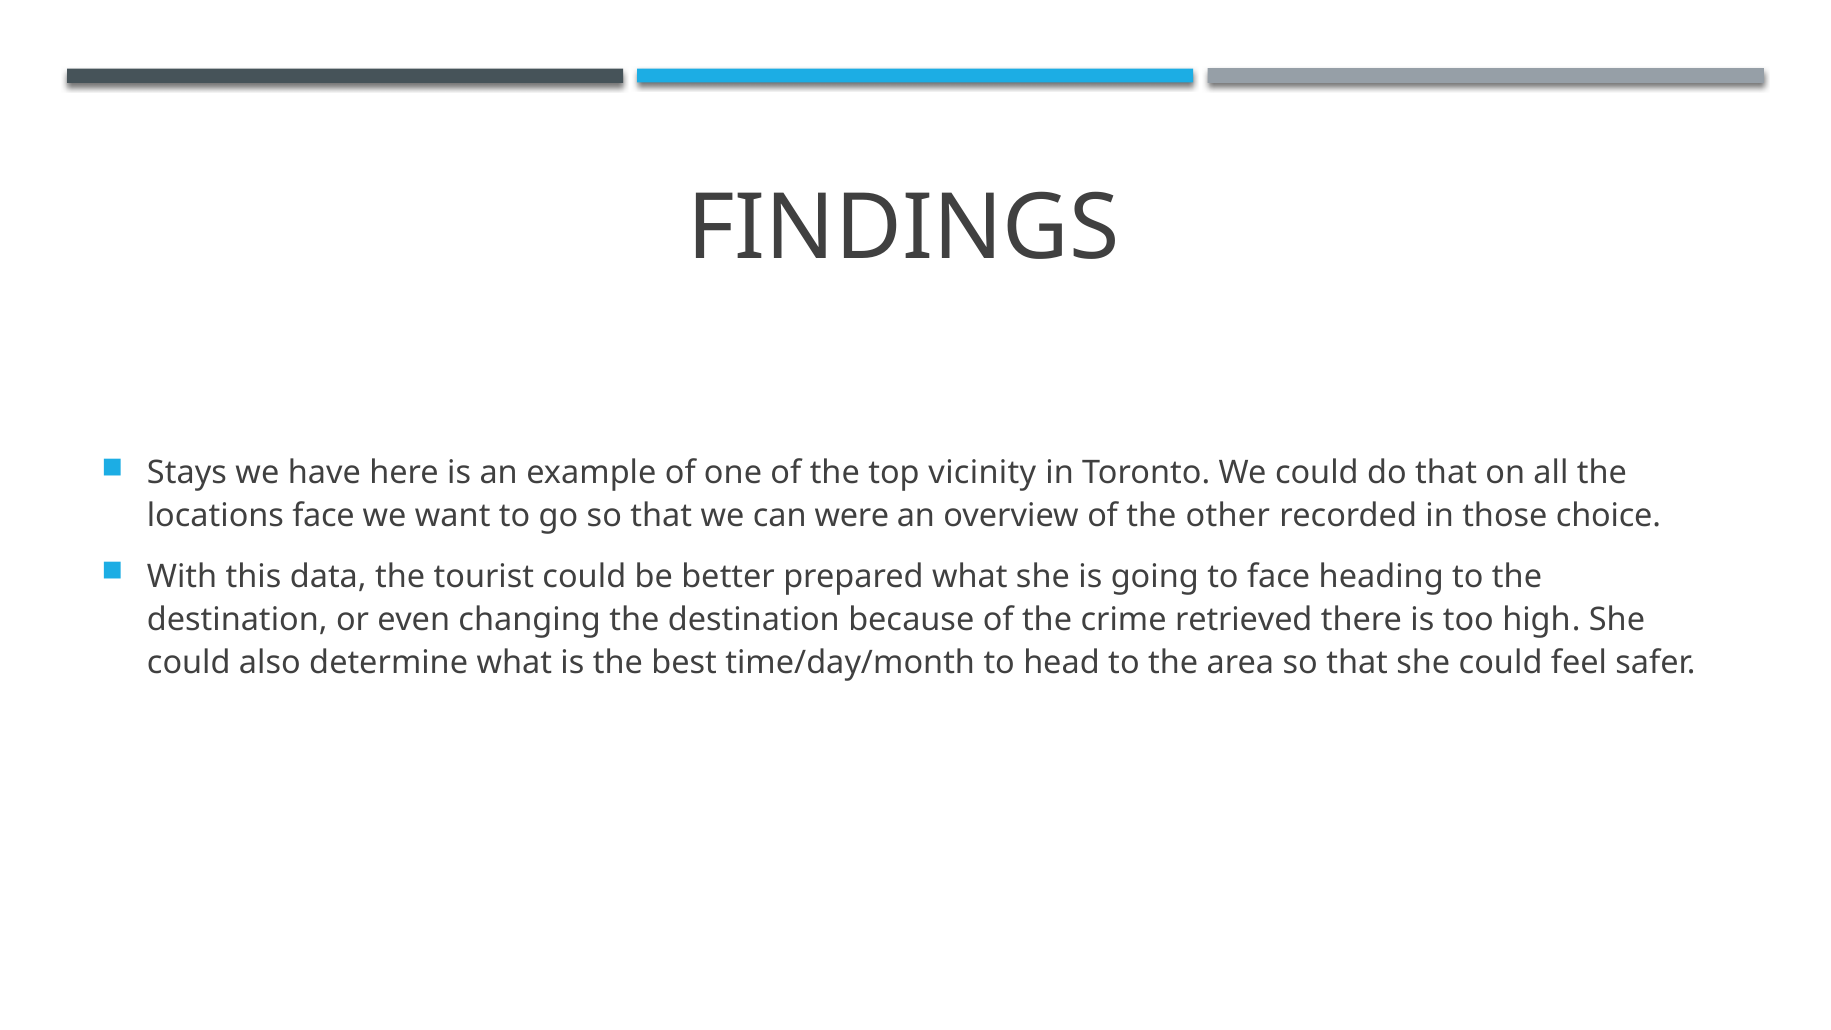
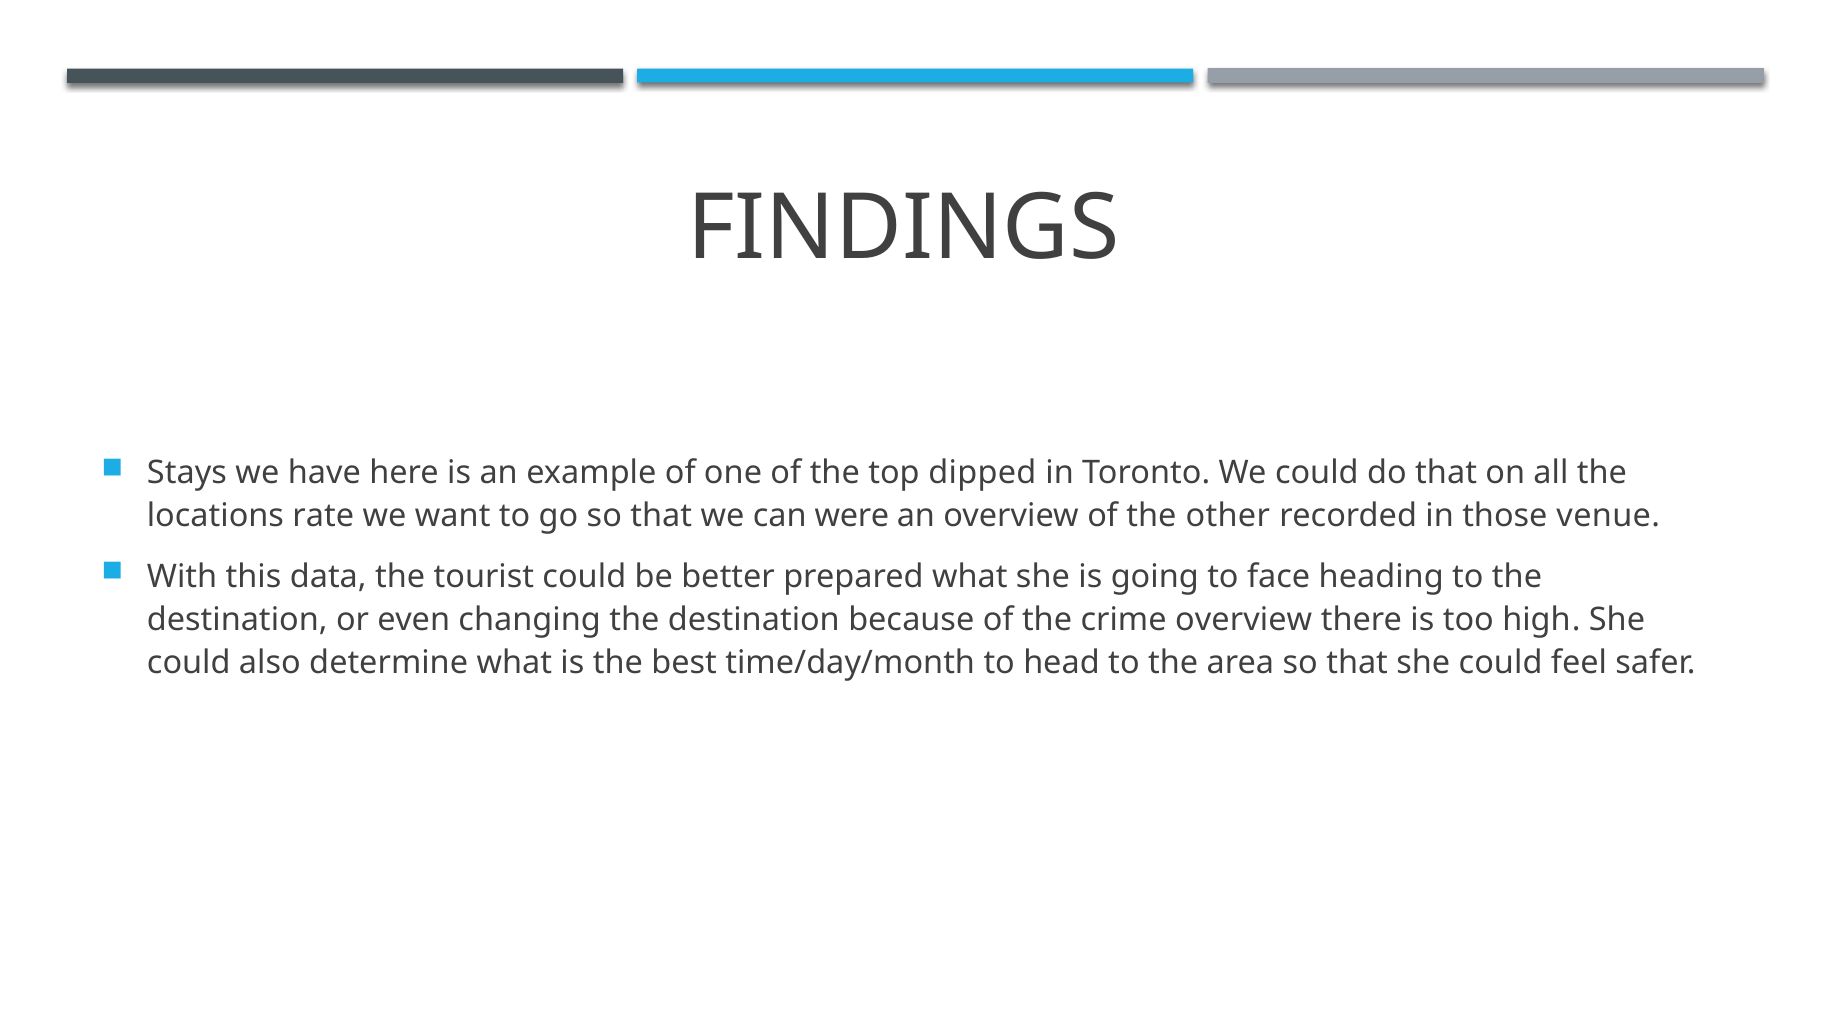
vicinity: vicinity -> dipped
locations face: face -> rate
choice: choice -> venue
crime retrieved: retrieved -> overview
